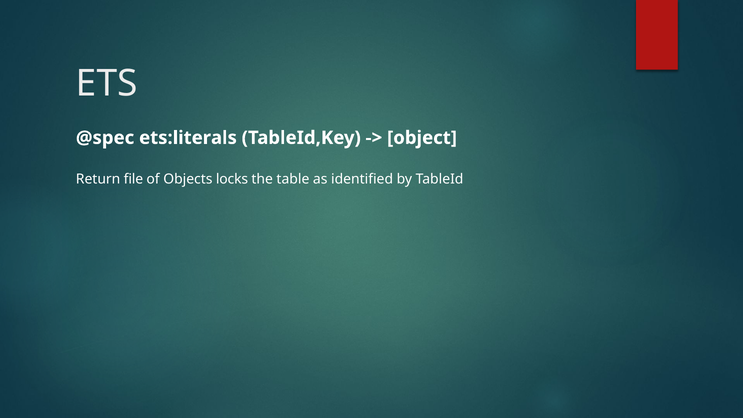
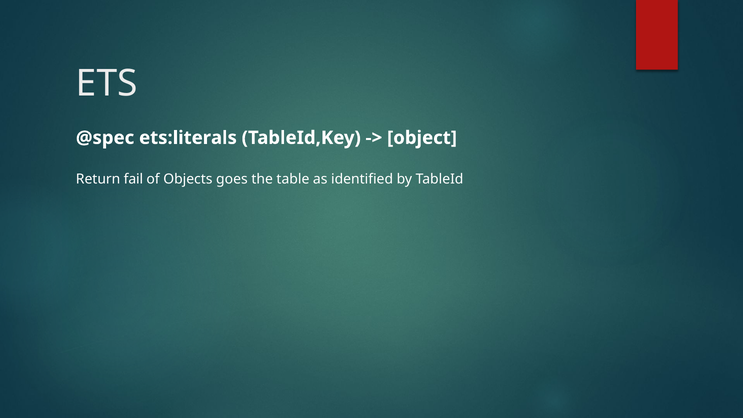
file: file -> fail
locks: locks -> goes
